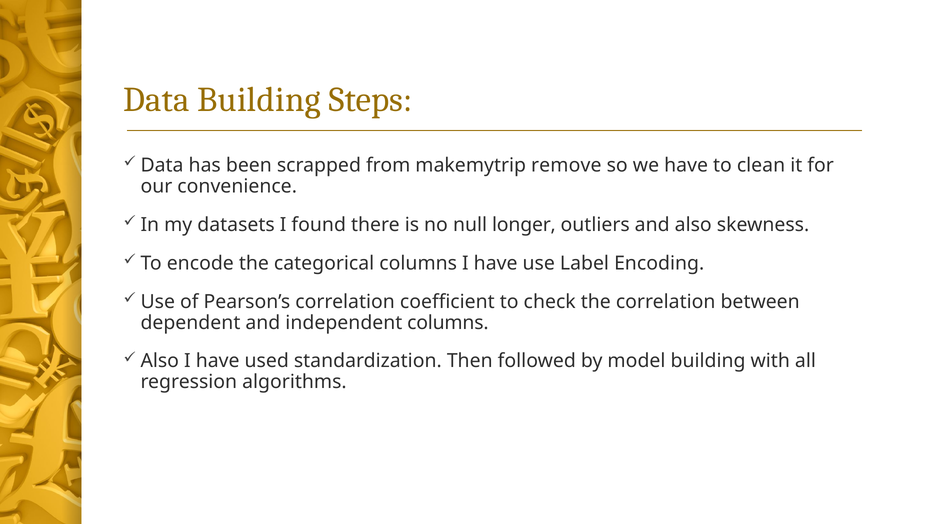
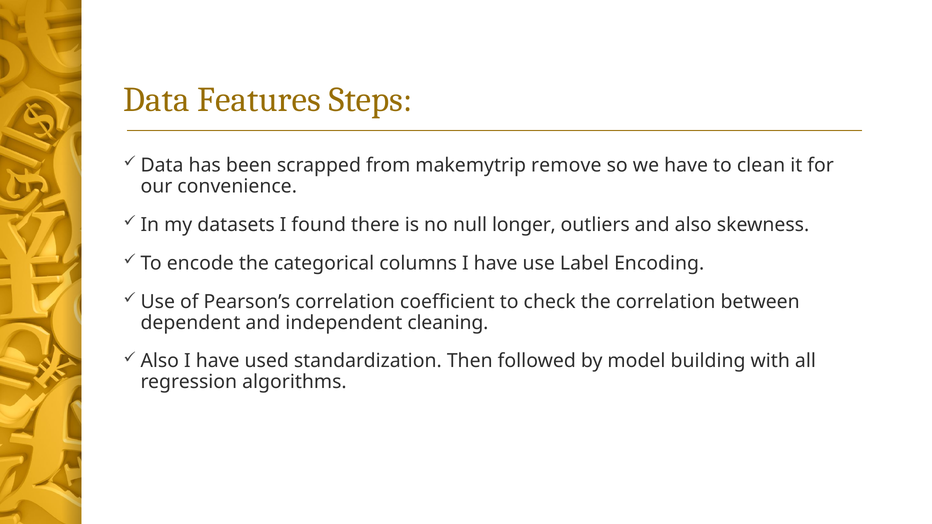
Data Building: Building -> Features
independent columns: columns -> cleaning
